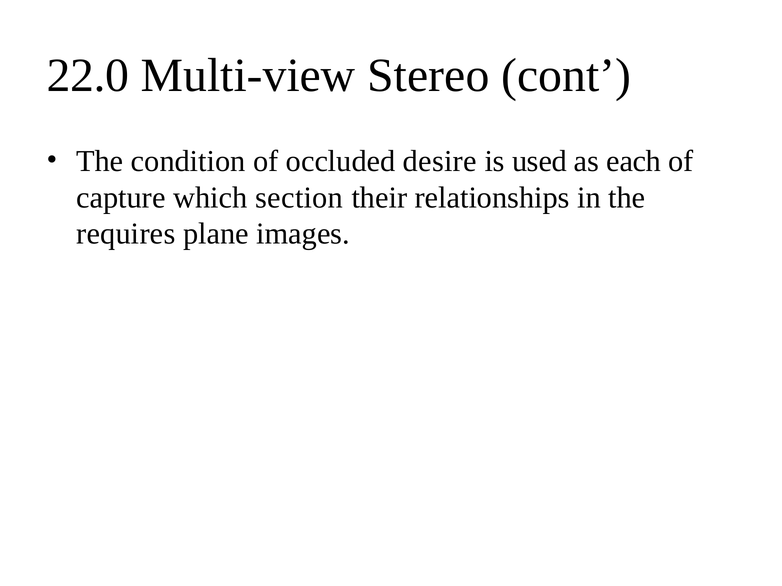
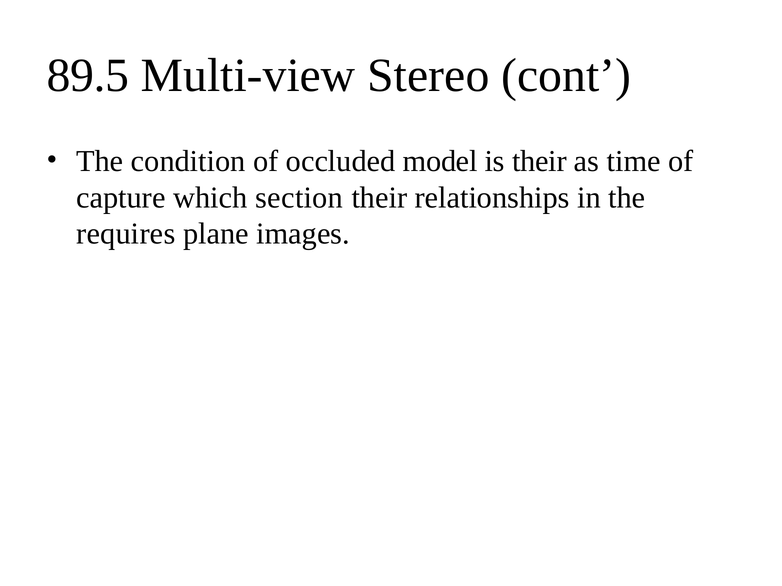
22.0: 22.0 -> 89.5
desire: desire -> model
is used: used -> their
each: each -> time
